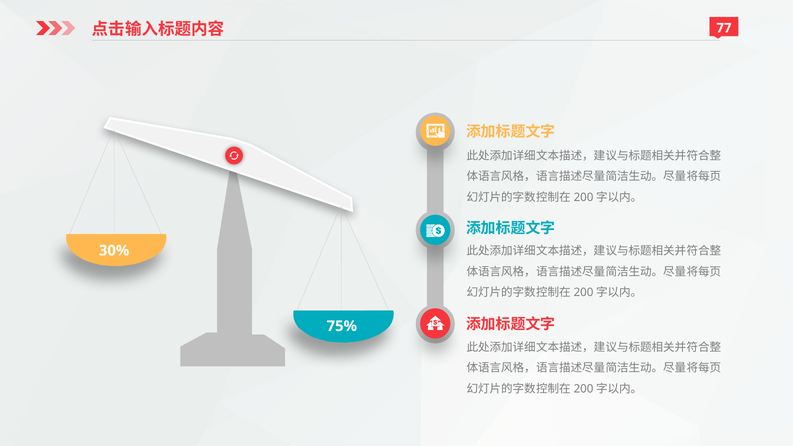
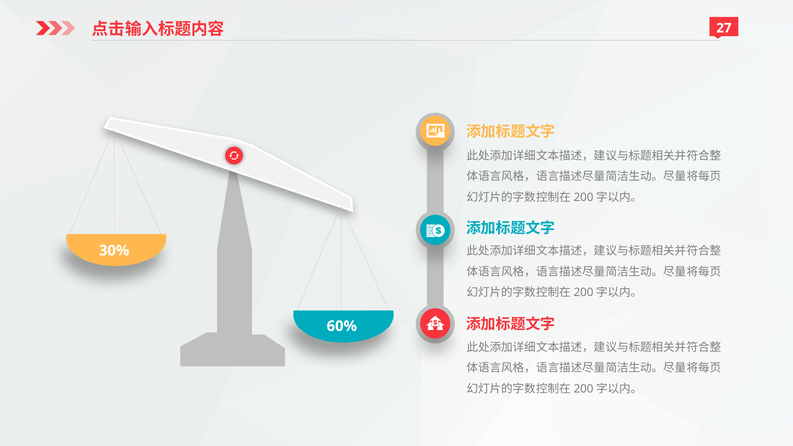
77: 77 -> 27
75%: 75% -> 60%
